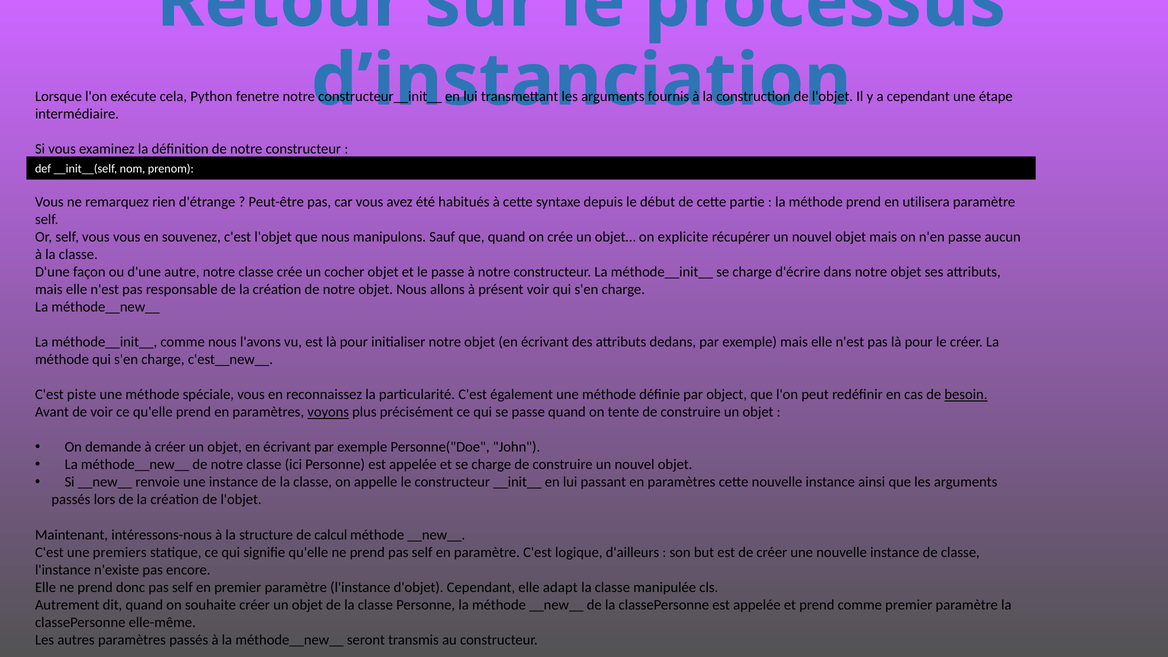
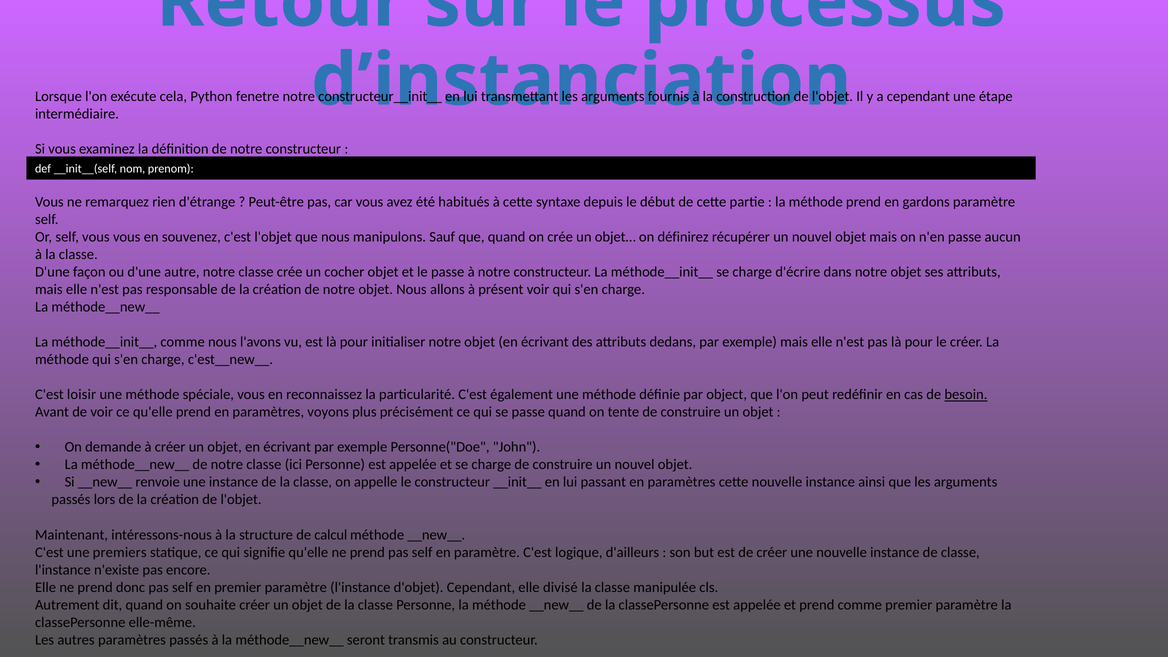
utilisera: utilisera -> gardons
explicite: explicite -> définirez
piste: piste -> loisir
voyons underline: present -> none
adapt: adapt -> divisé
